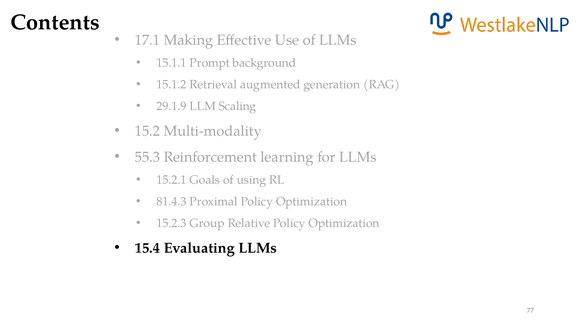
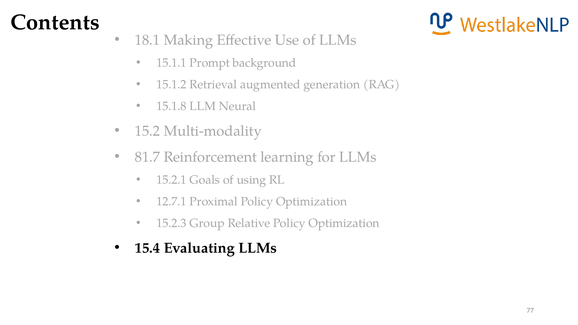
17.1: 17.1 -> 18.1
29.1.9: 29.1.9 -> 15.1.8
Scaling: Scaling -> Neural
55.3: 55.3 -> 81.7
81.4.3: 81.4.3 -> 12.7.1
